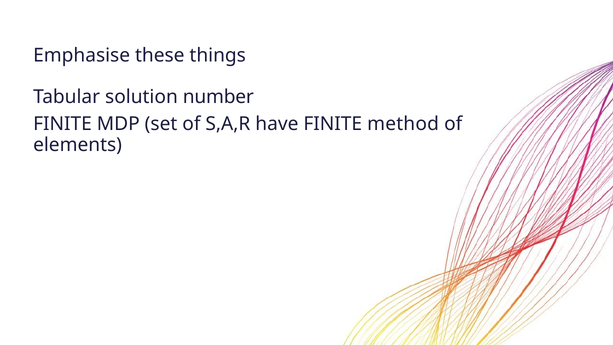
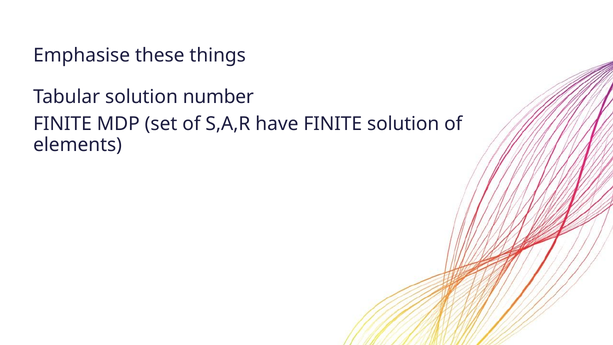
FINITE method: method -> solution
